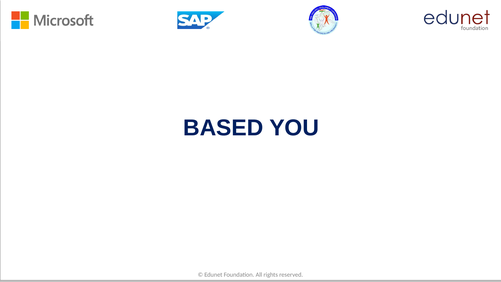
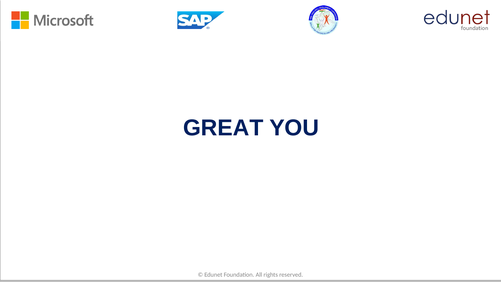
BASED: BASED -> GREAT
